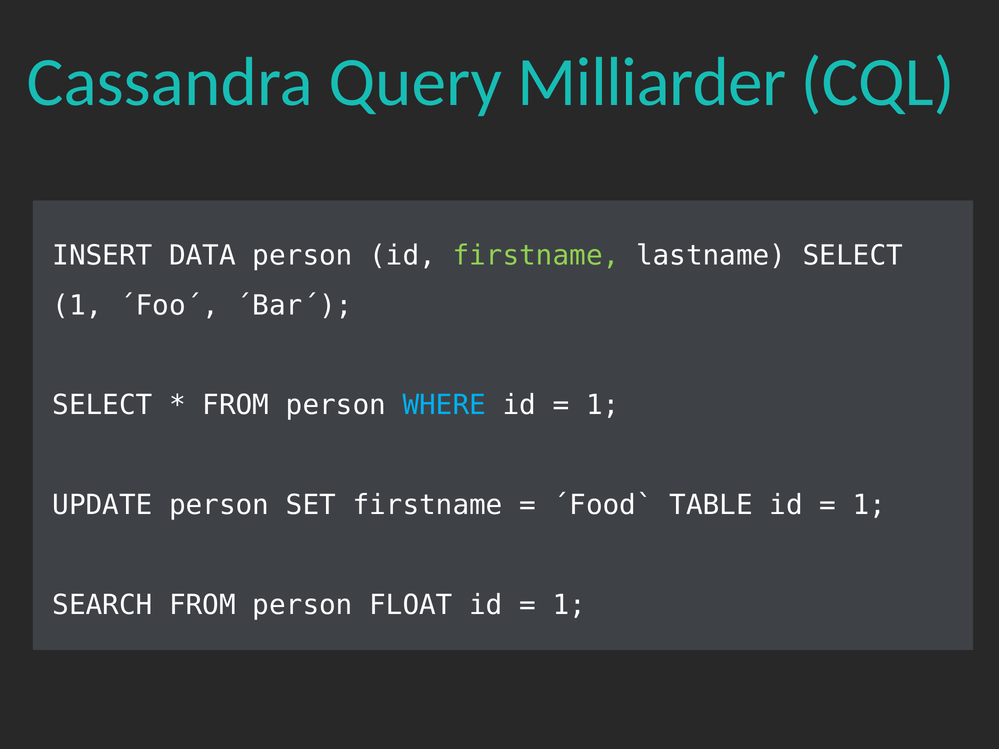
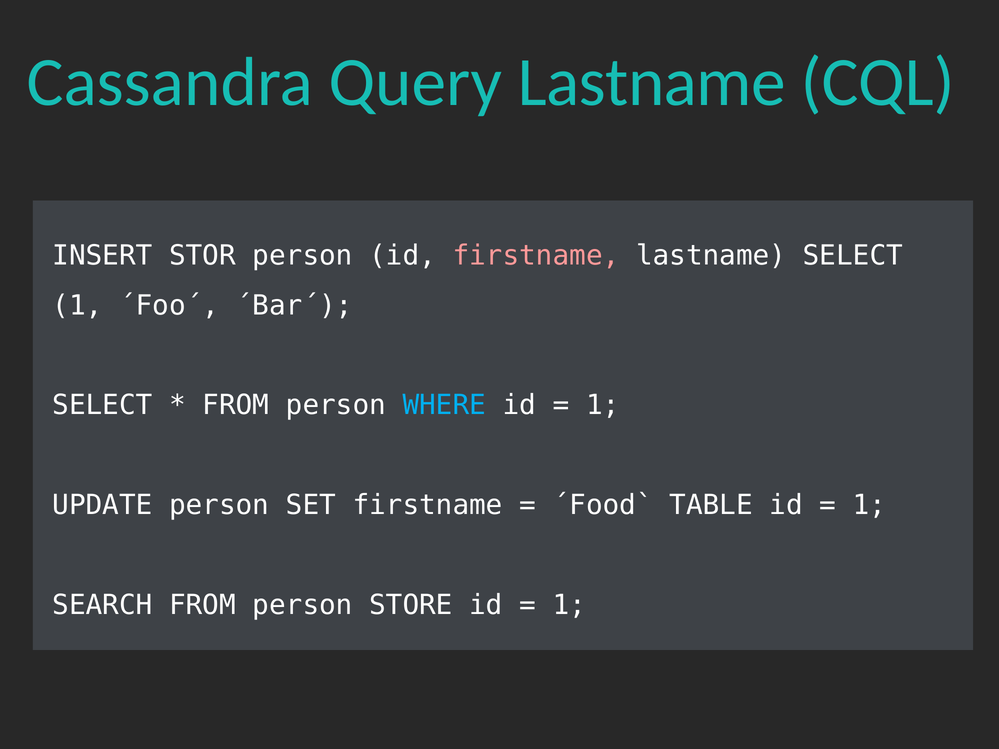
Query Milliarder: Milliarder -> Lastname
DATA: DATA -> STOR
firstname at (536, 256) colour: light green -> pink
FLOAT: FLOAT -> STORE
